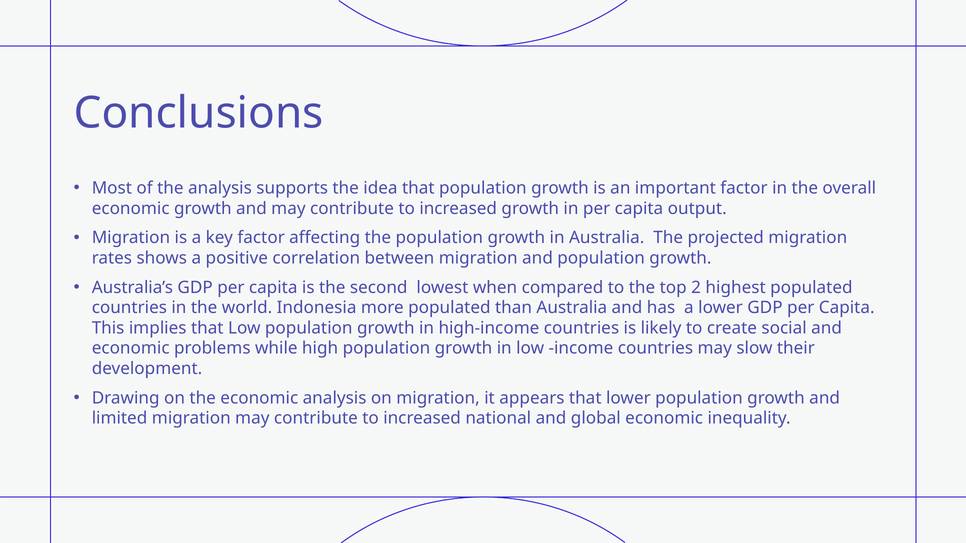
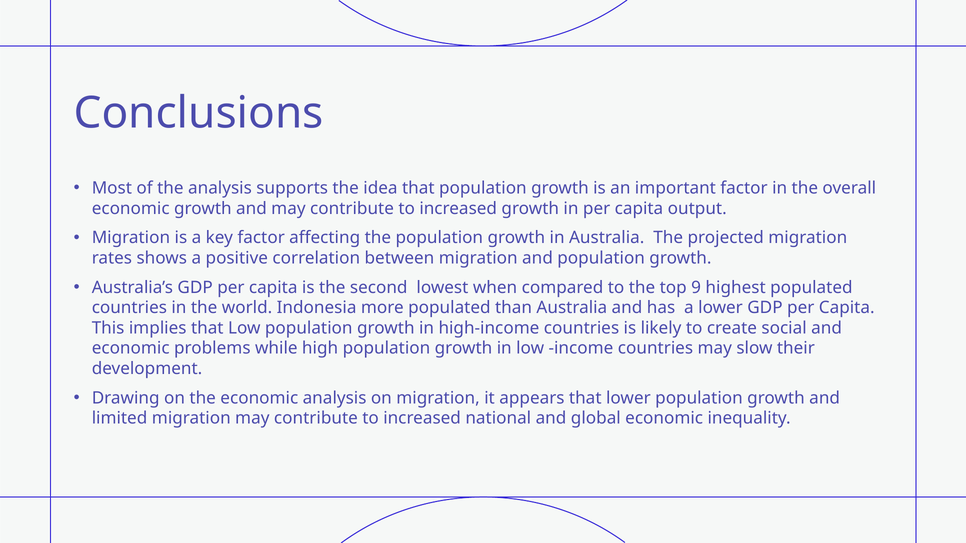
2: 2 -> 9
